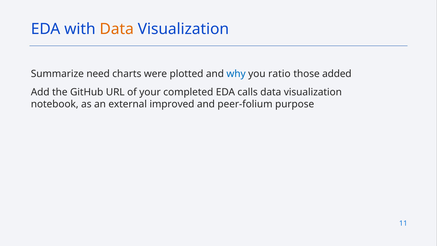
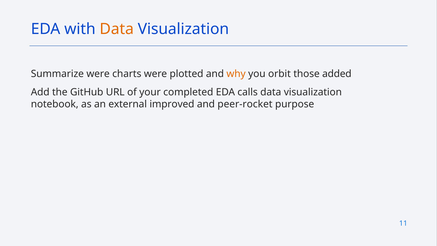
Summarize need: need -> were
why colour: blue -> orange
ratio: ratio -> orbit
peer-folium: peer-folium -> peer-rocket
